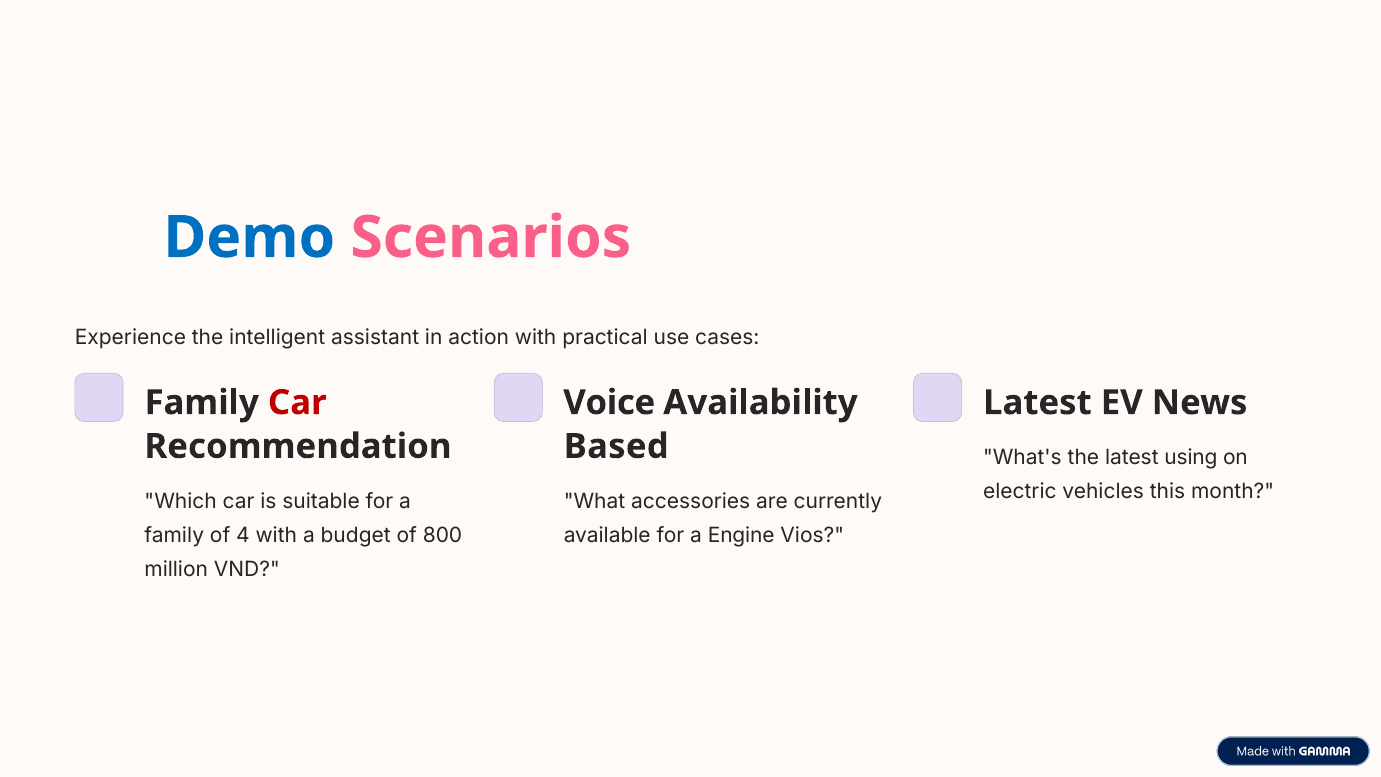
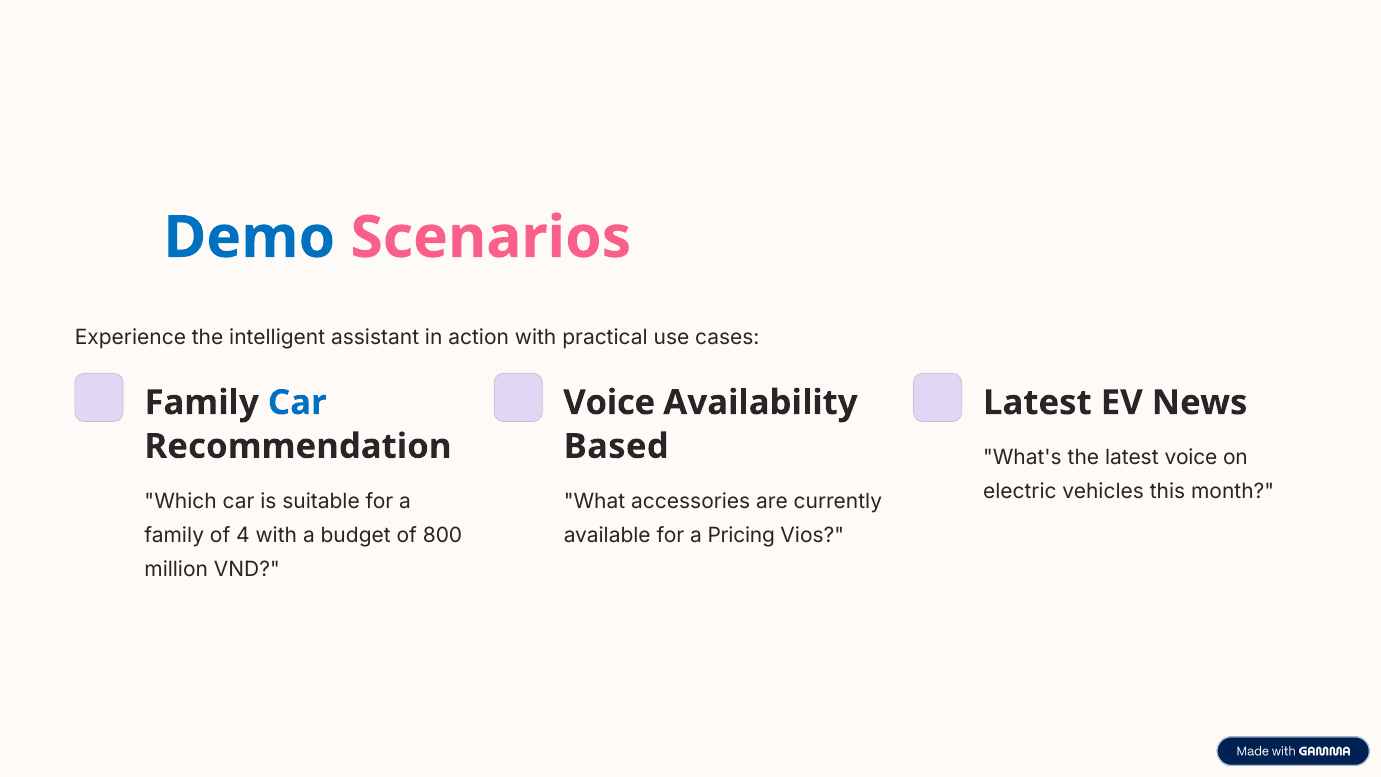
Car at (297, 403) colour: red -> blue
latest using: using -> voice
Engine: Engine -> Pricing
